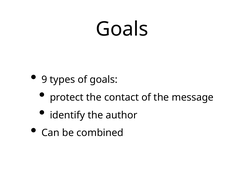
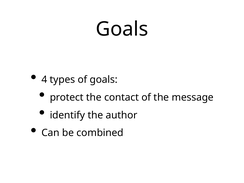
9: 9 -> 4
